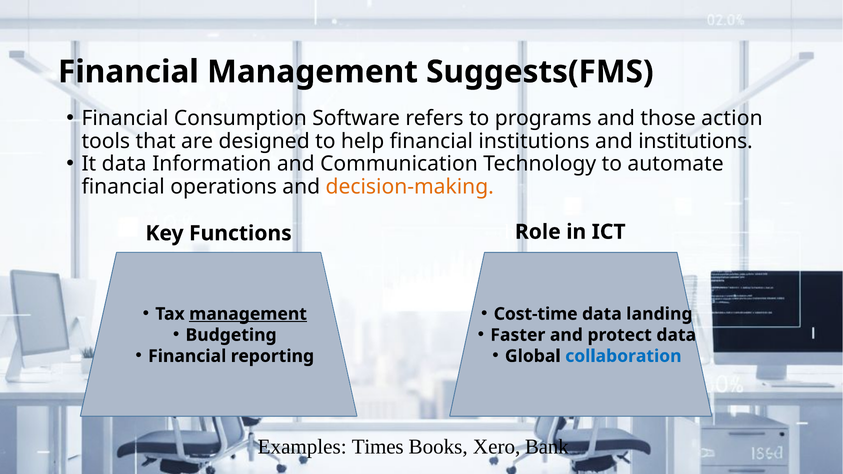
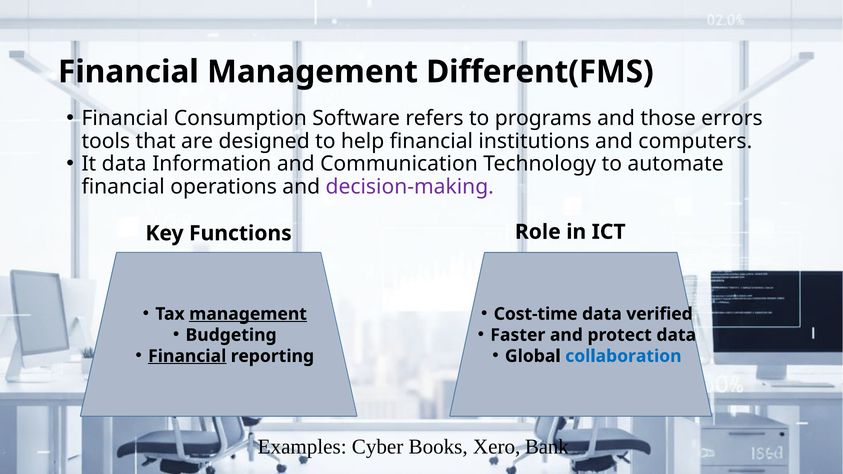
Suggests(FMS: Suggests(FMS -> Different(FMS
action: action -> errors
and institutions: institutions -> computers
decision-making colour: orange -> purple
landing: landing -> verified
Financial at (187, 356) underline: none -> present
Times: Times -> Cyber
